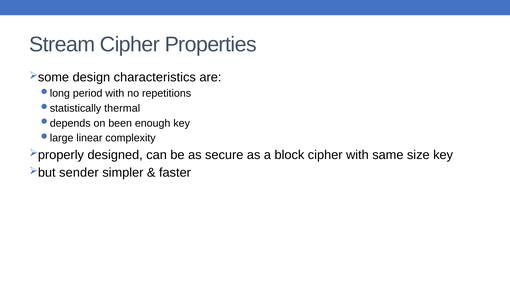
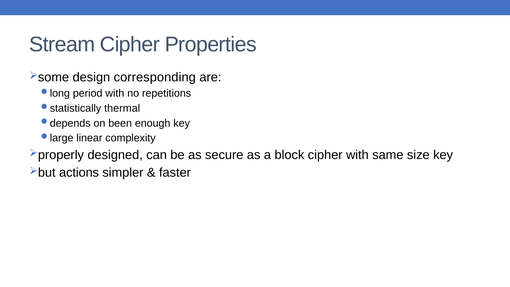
characteristics: characteristics -> corresponding
sender: sender -> actions
